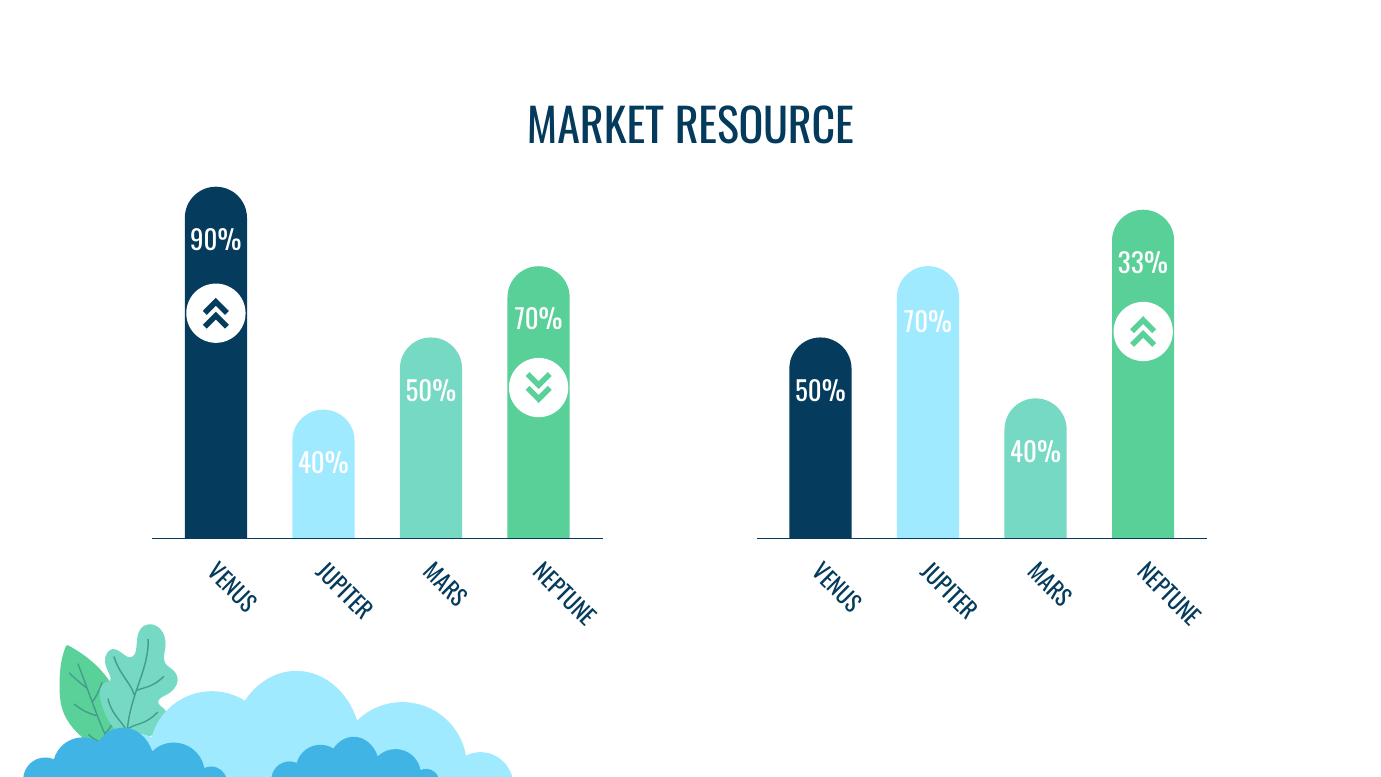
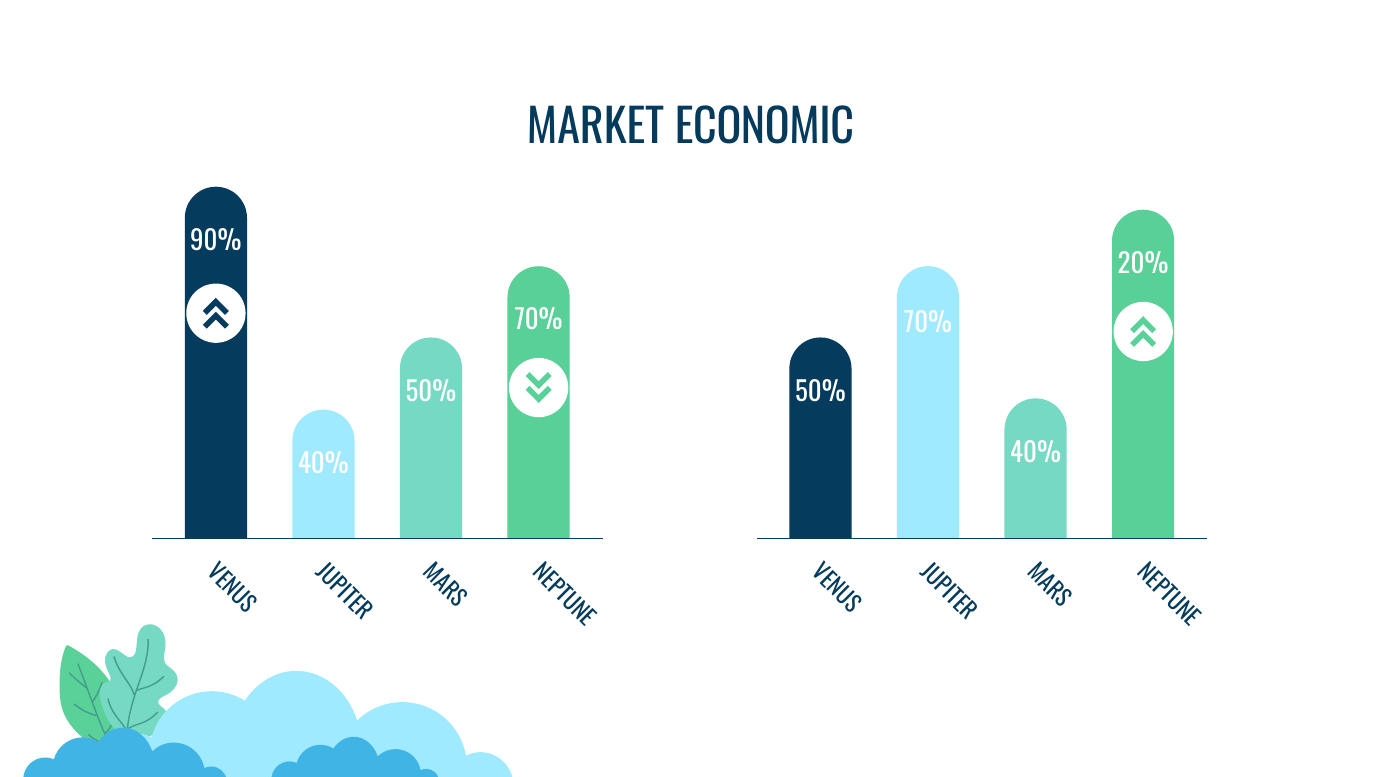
RESOURCE: RESOURCE -> ECONOMIC
33%: 33% -> 20%
